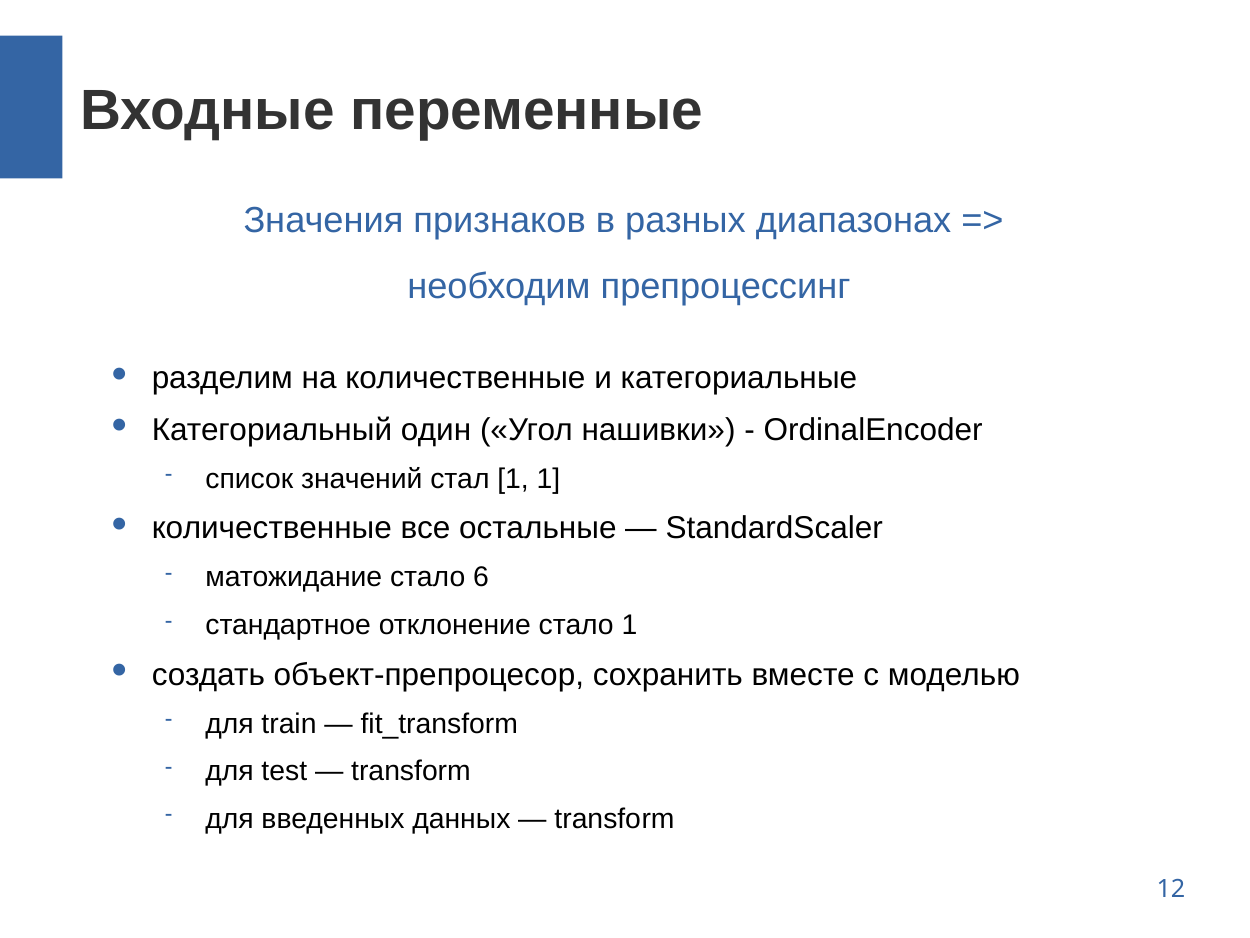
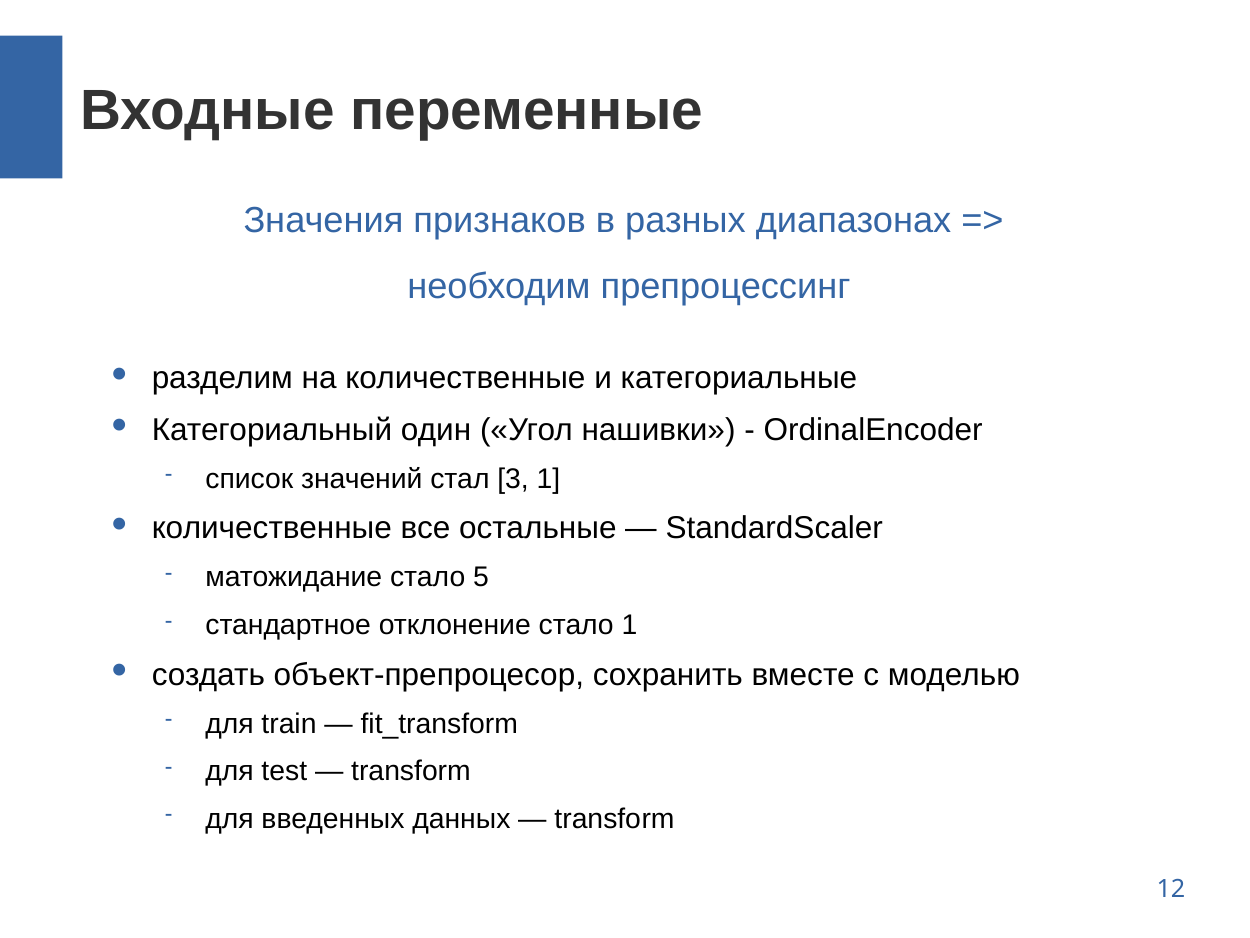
стал 1: 1 -> 3
6: 6 -> 5
